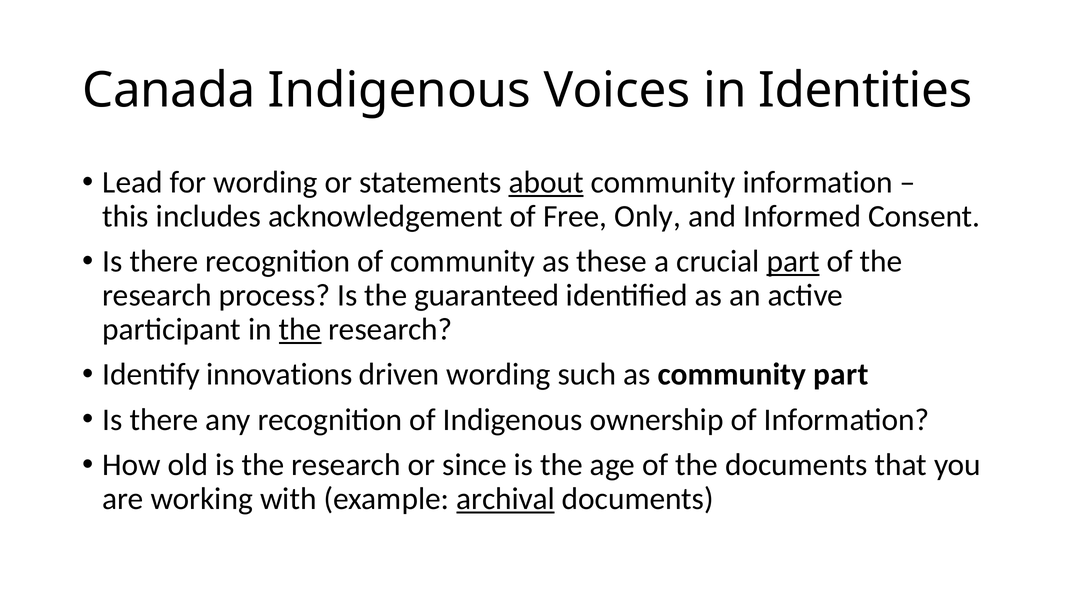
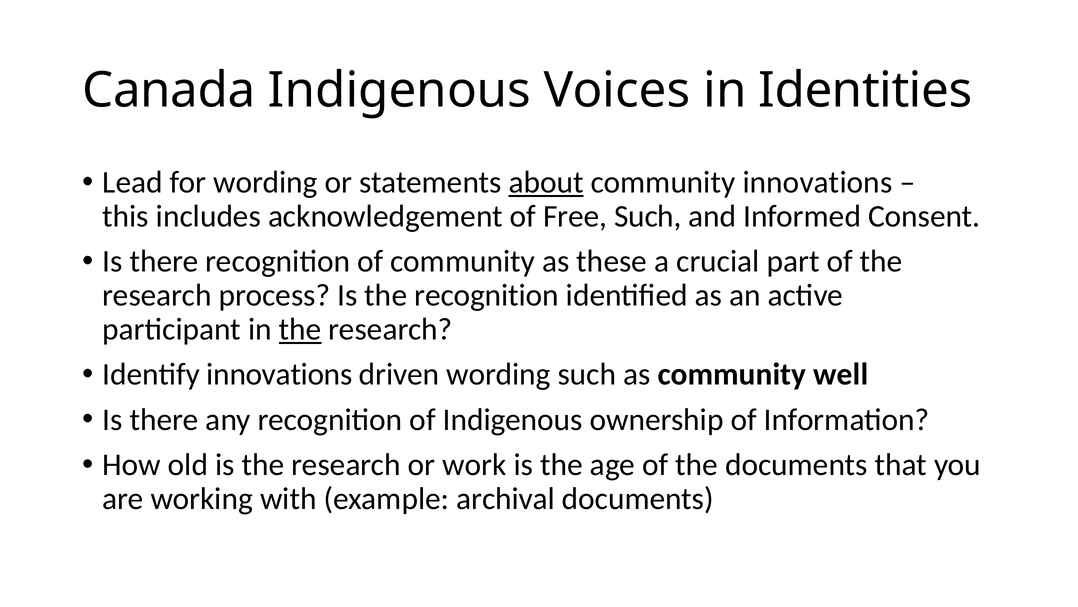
community information: information -> innovations
Free Only: Only -> Such
part at (793, 261) underline: present -> none
the guaranteed: guaranteed -> recognition
community part: part -> well
since: since -> work
archival underline: present -> none
